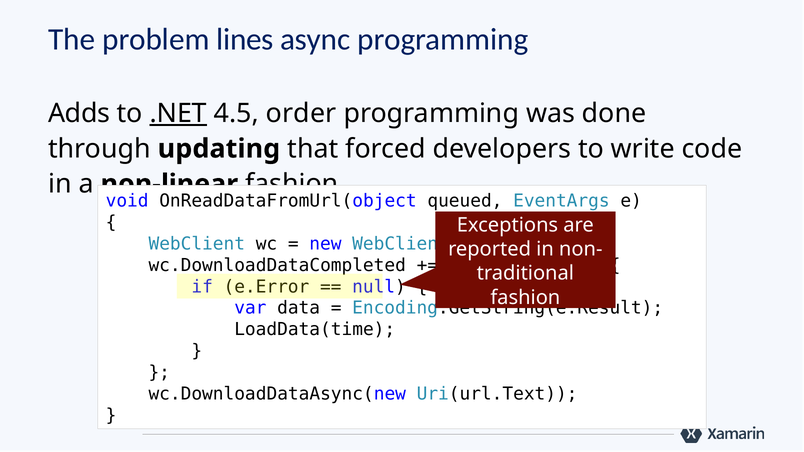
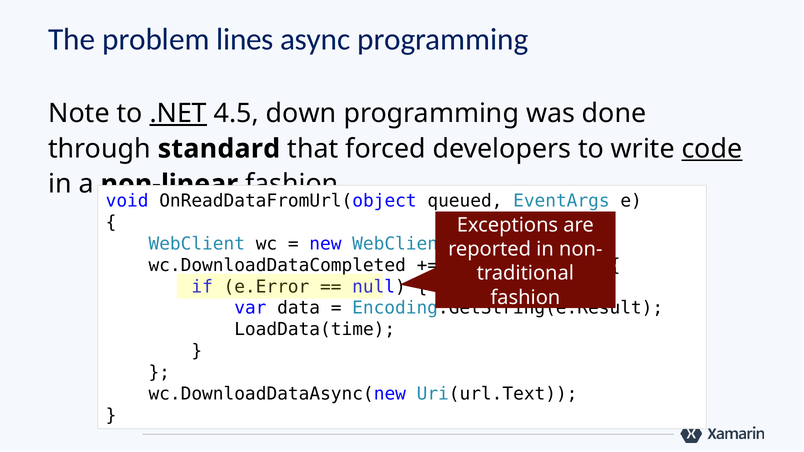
Adds: Adds -> Note
order: order -> down
updating: updating -> standard
code underline: none -> present
